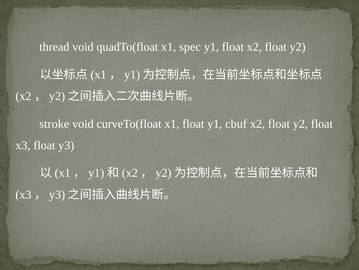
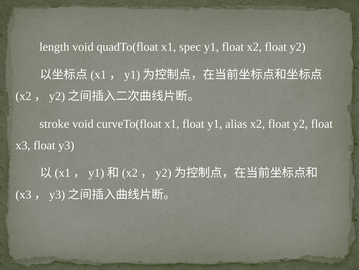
thread: thread -> length
cbuf: cbuf -> alias
